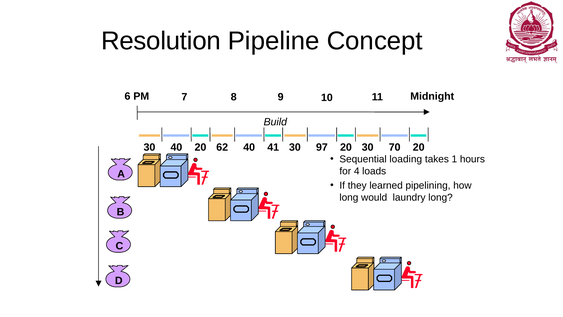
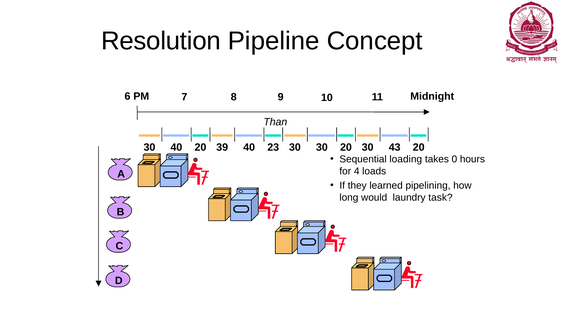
Build: Build -> Than
62: 62 -> 39
41: 41 -> 23
30 97: 97 -> 30
70: 70 -> 43
1: 1 -> 0
laundry long: long -> task
